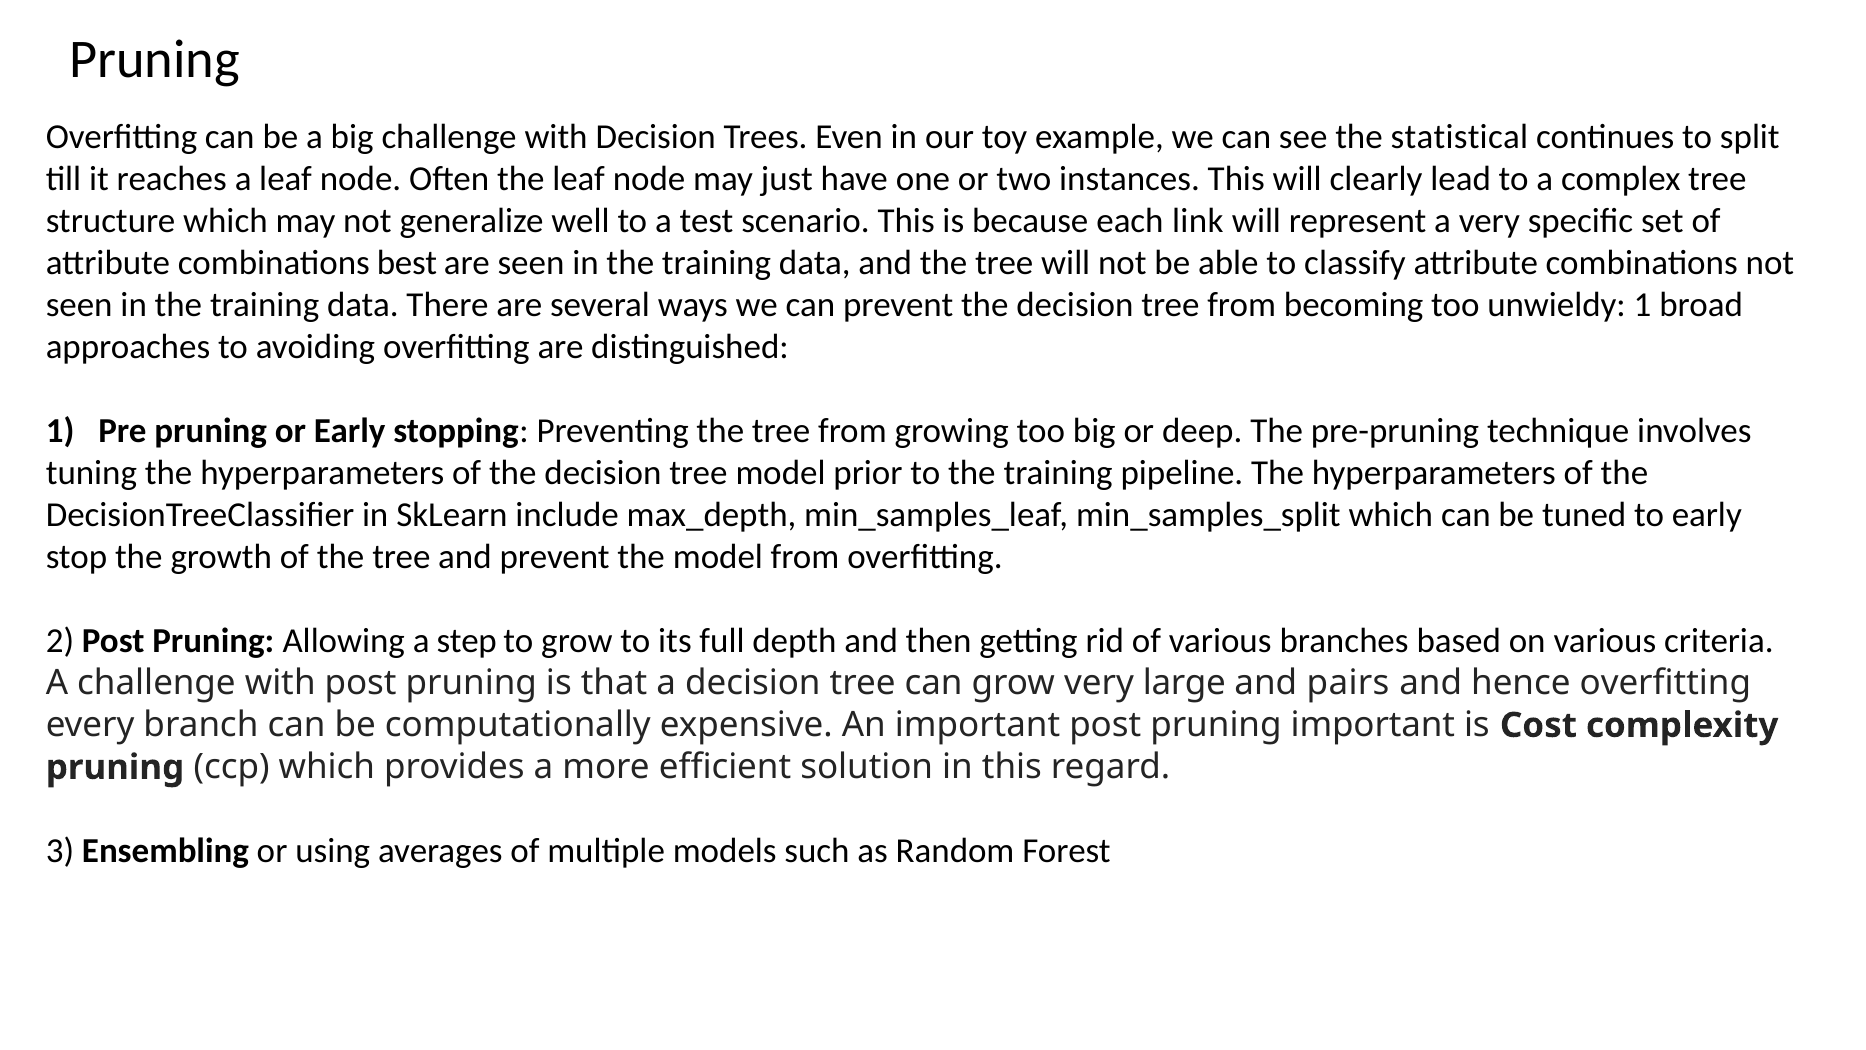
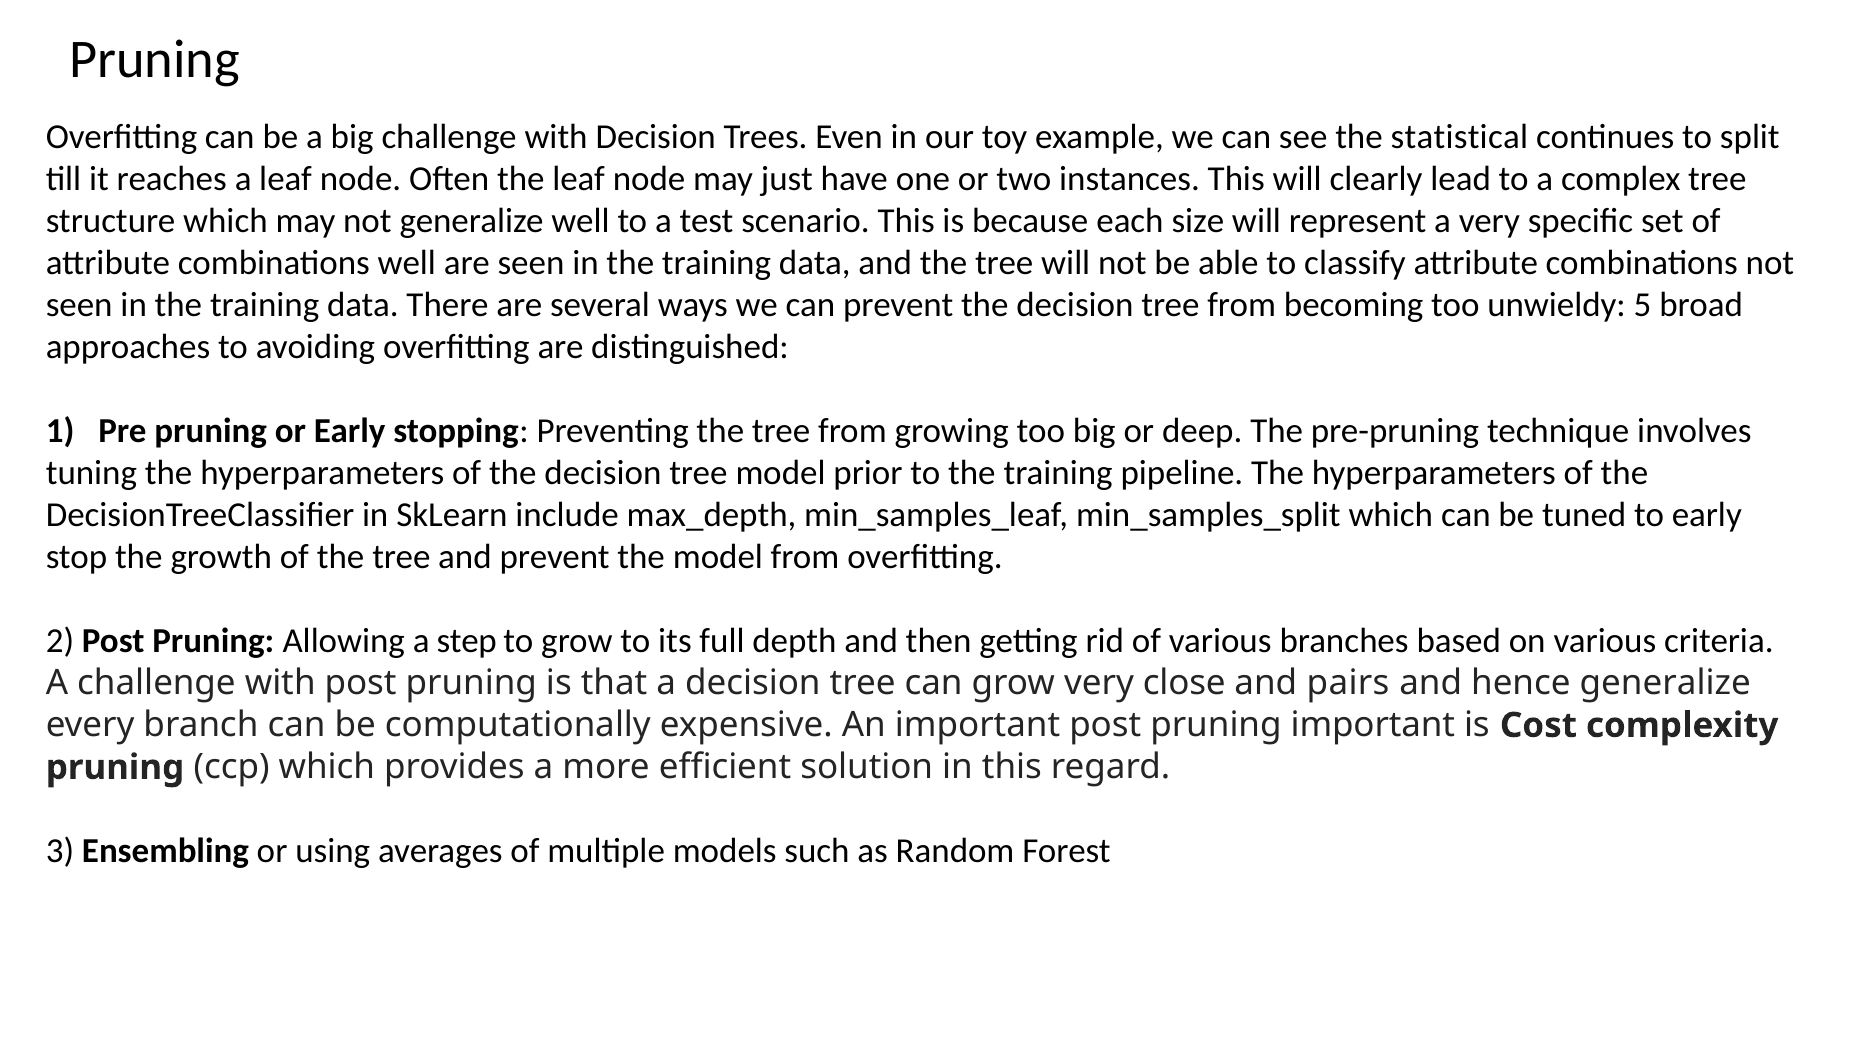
link: link -> size
combinations best: best -> well
unwieldy 1: 1 -> 5
large: large -> close
hence overfitting: overfitting -> generalize
